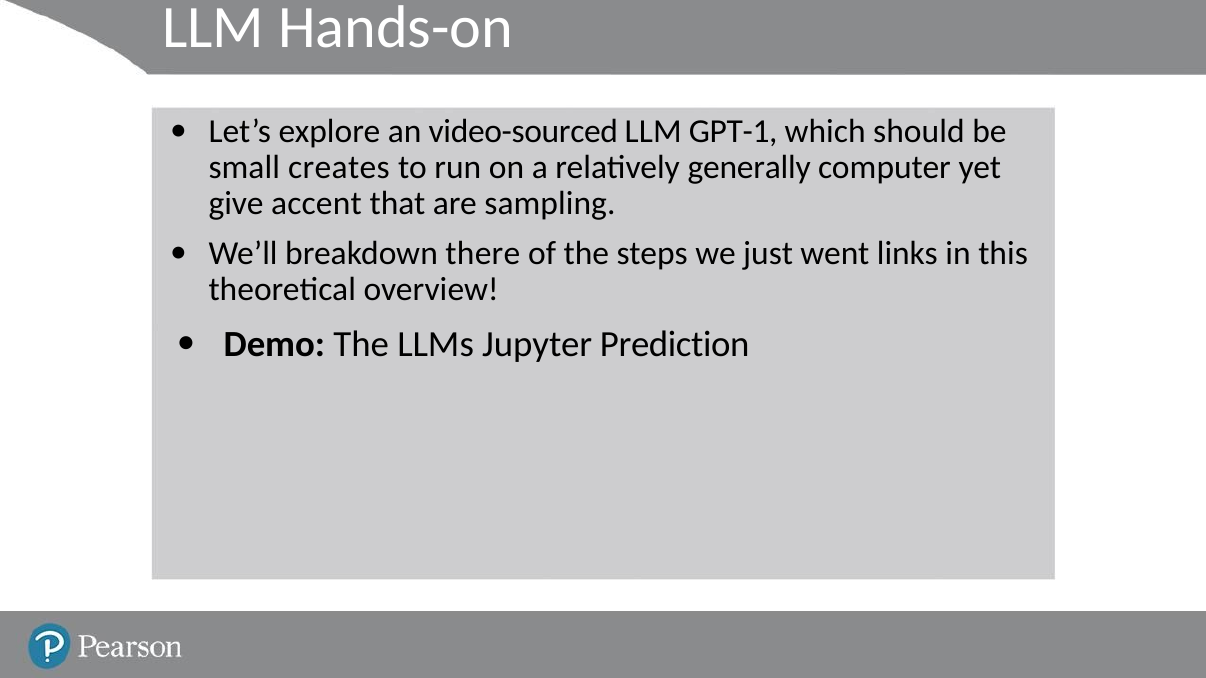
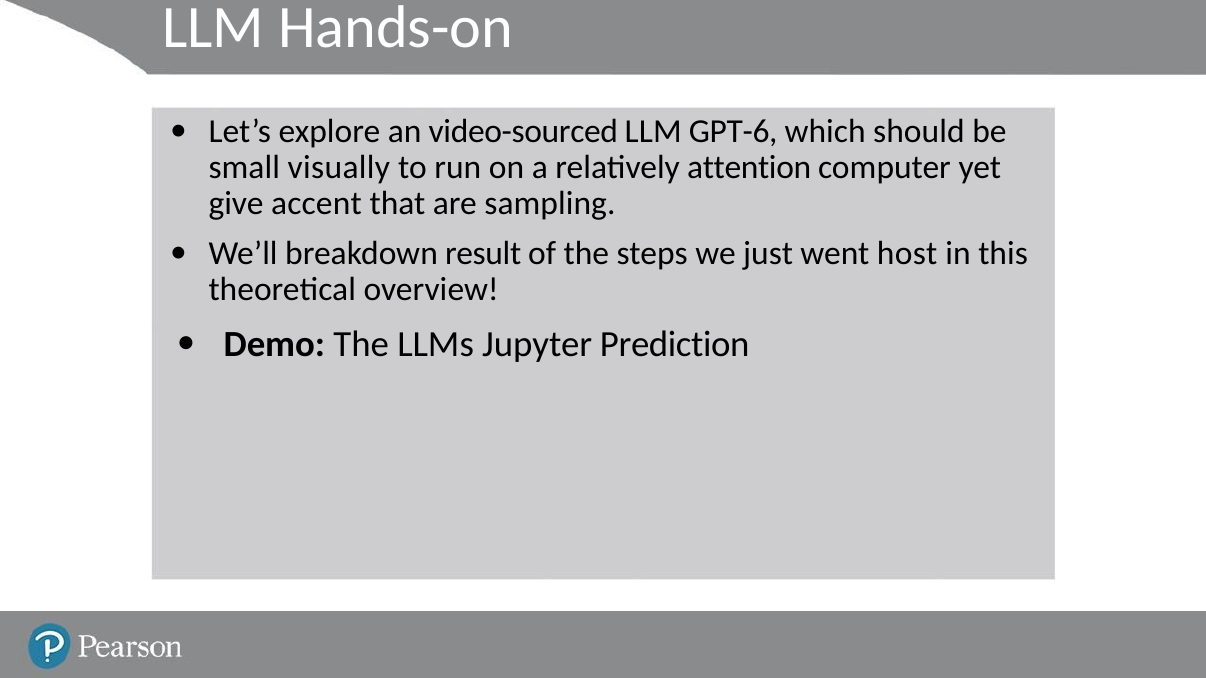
GPT-1: GPT-1 -> GPT-6
creates: creates -> visually
generally: generally -> attention
there: there -> result
links: links -> host
